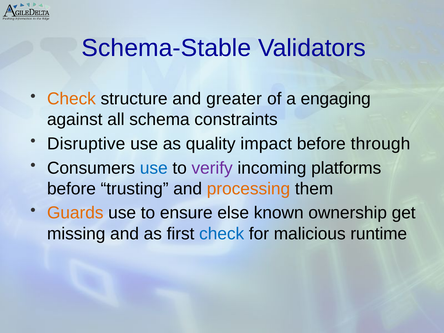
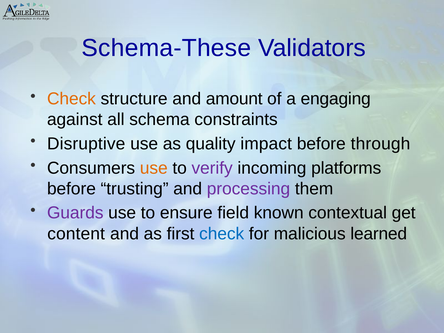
Schema-Stable: Schema-Stable -> Schema-These
greater: greater -> amount
use at (154, 168) colour: blue -> orange
processing colour: orange -> purple
Guards colour: orange -> purple
else: else -> field
ownership: ownership -> contextual
missing: missing -> content
runtime: runtime -> learned
